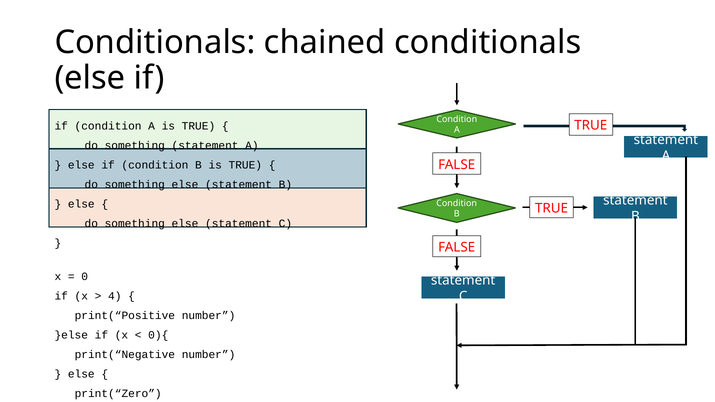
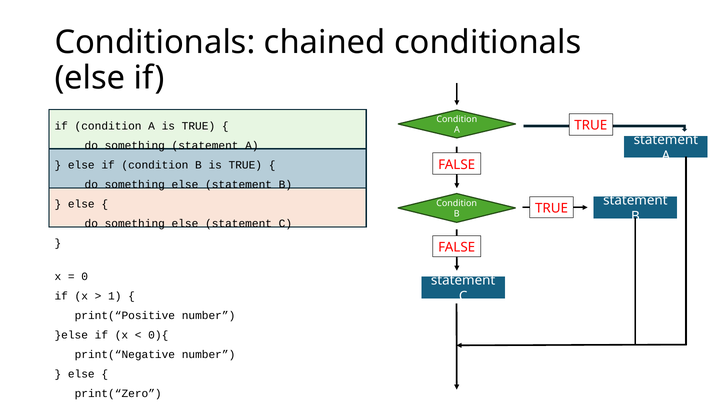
4: 4 -> 1
